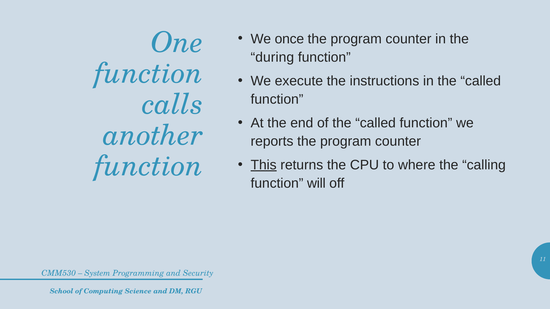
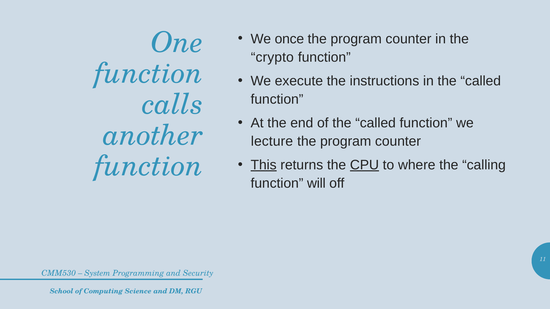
during: during -> crypto
reports: reports -> lecture
CPU underline: none -> present
